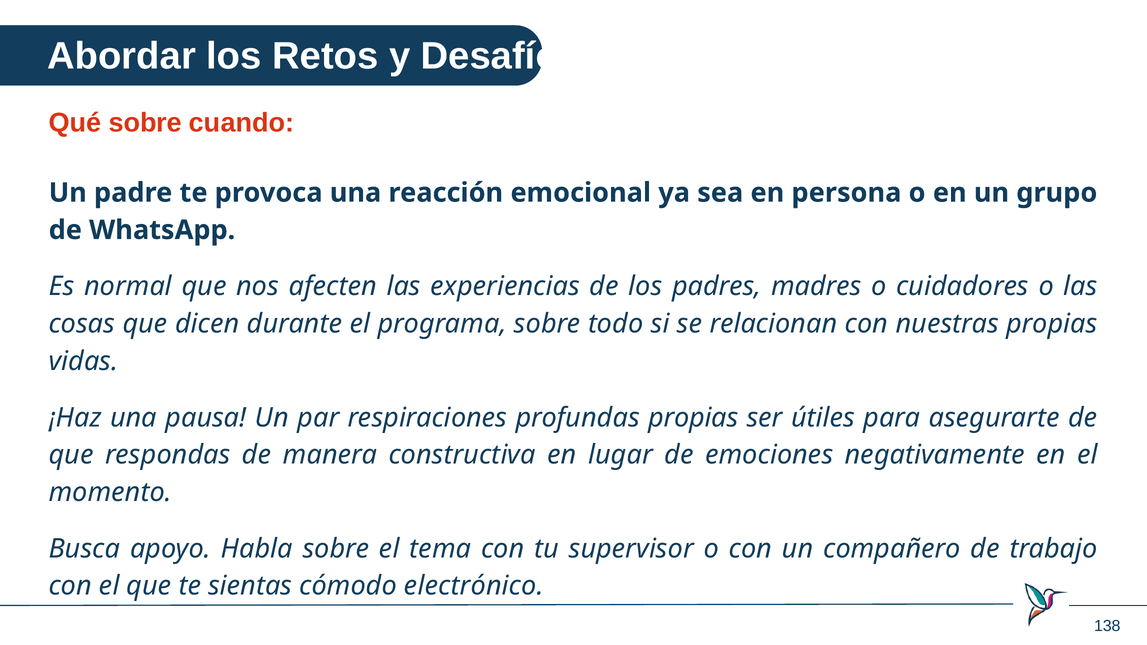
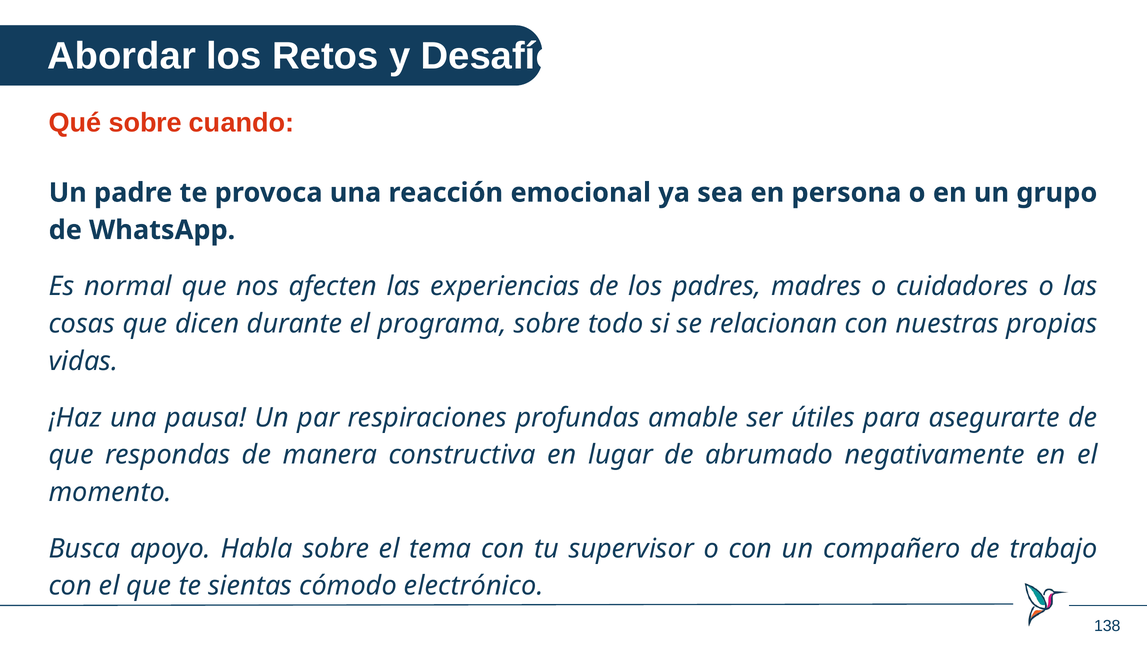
profundas propias: propias -> amable
emociones: emociones -> abrumado
